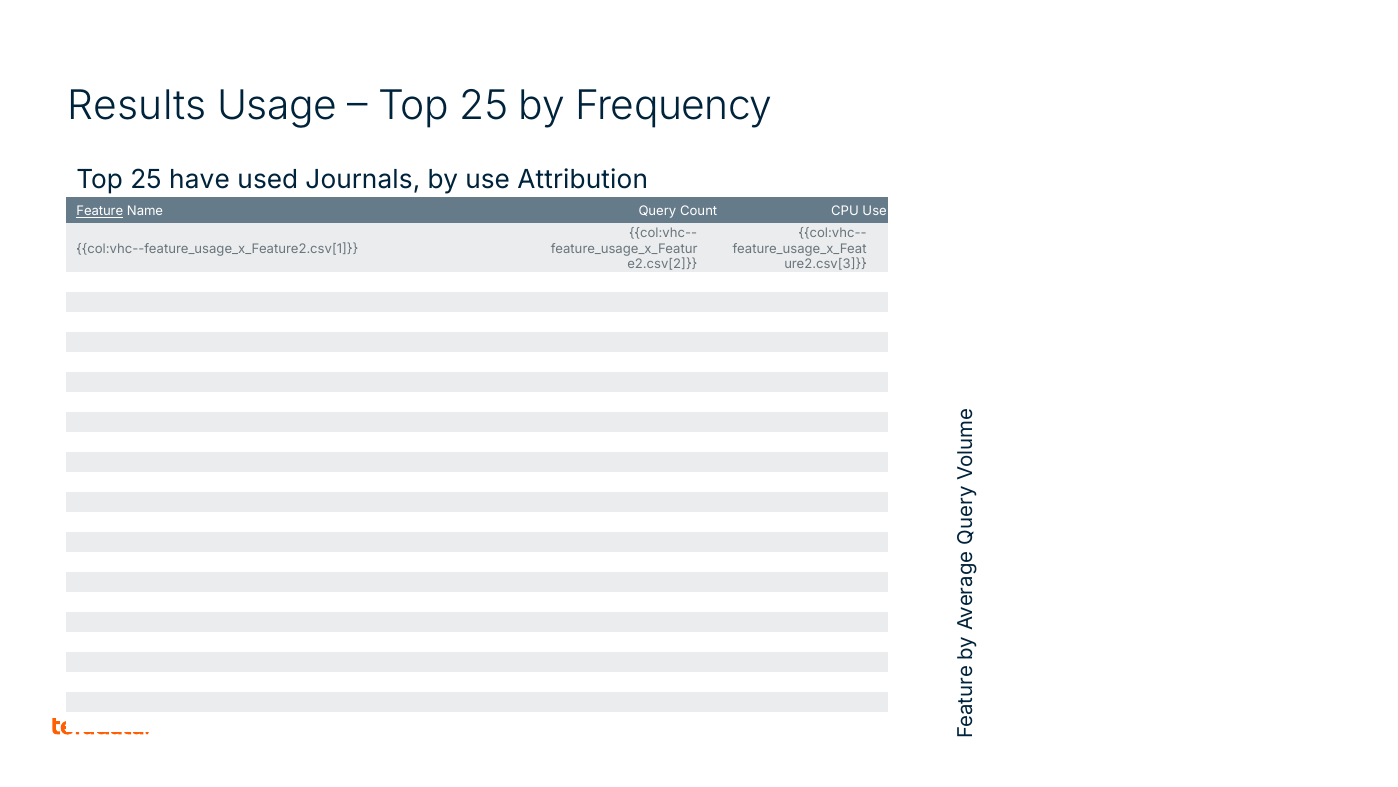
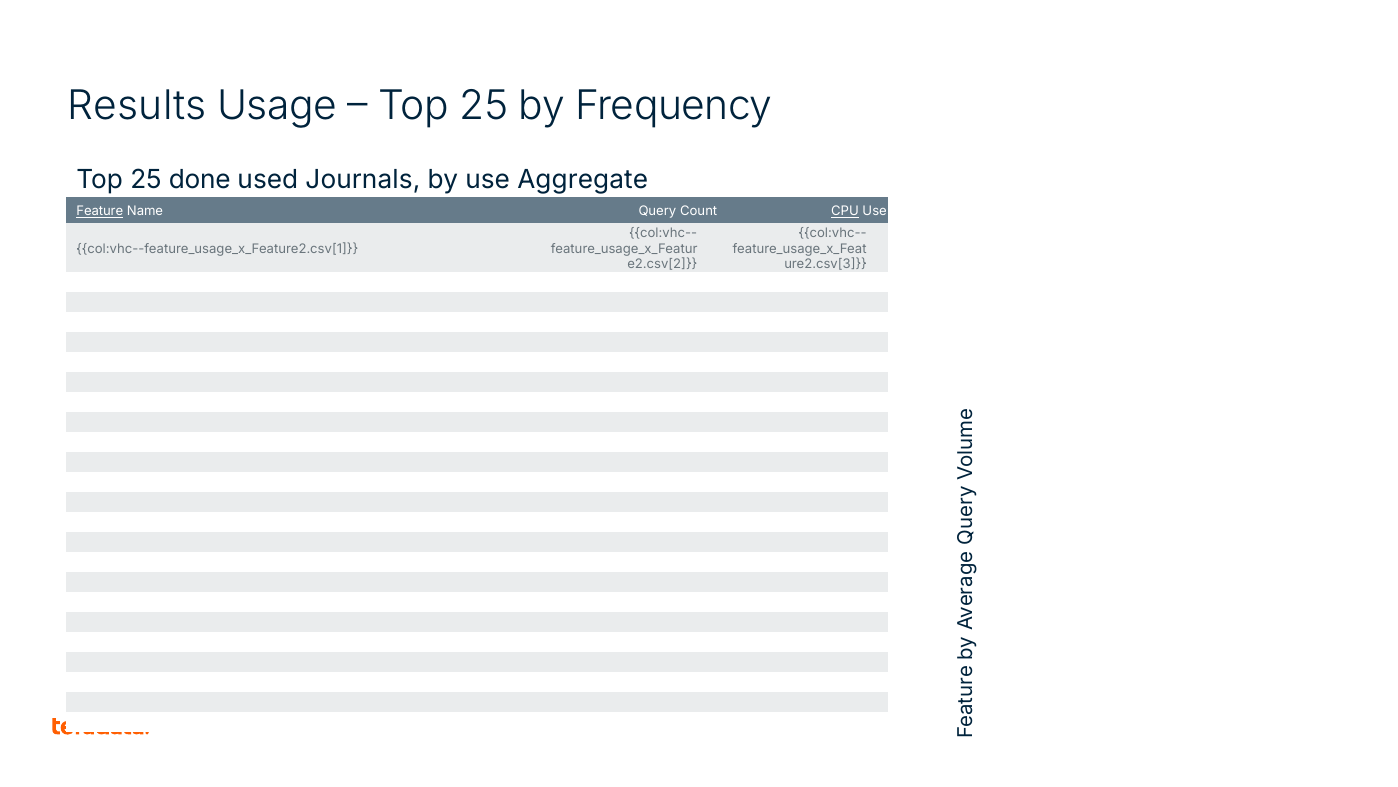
have: have -> done
Attribution: Attribution -> Aggregate
CPU underline: none -> present
